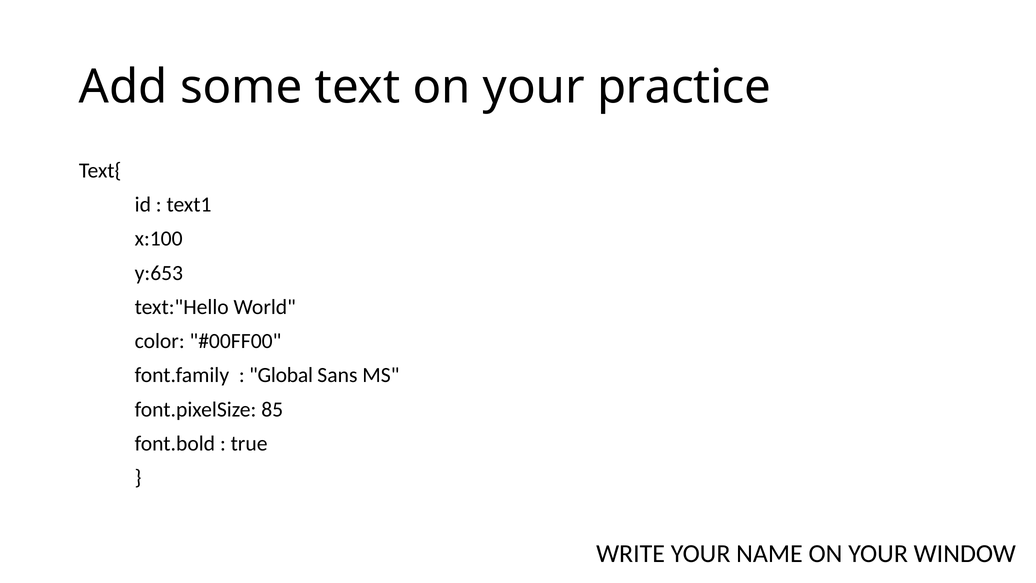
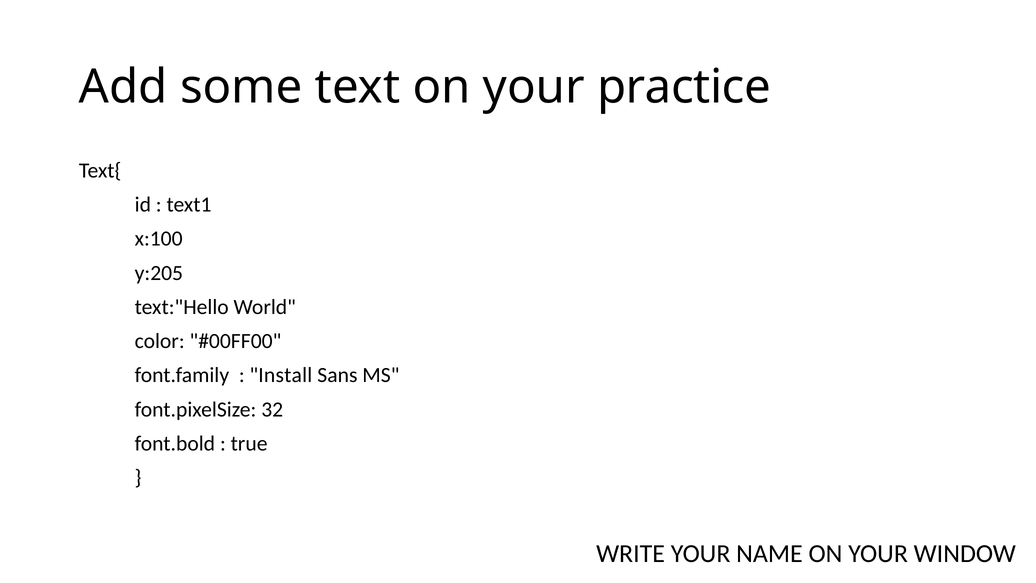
y:653: y:653 -> y:205
Global: Global -> Install
85: 85 -> 32
